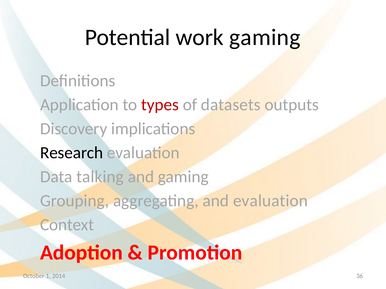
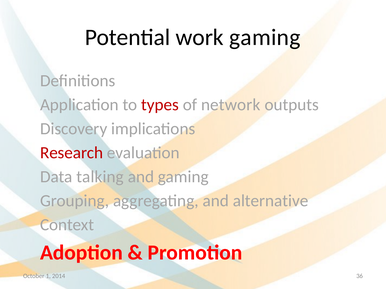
datasets: datasets -> network
Research colour: black -> red
and evaluation: evaluation -> alternative
